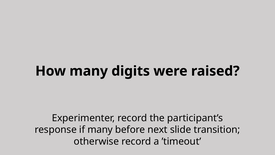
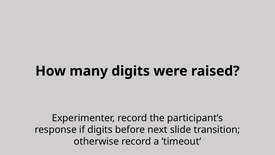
if many: many -> digits
